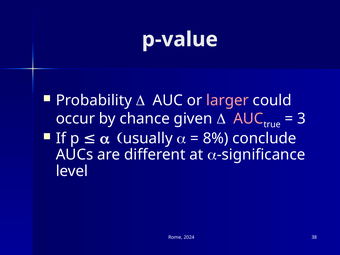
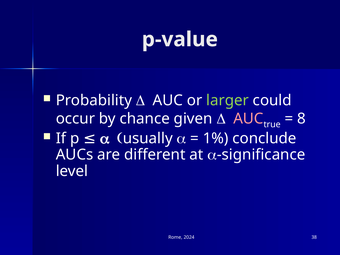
larger colour: pink -> light green
3: 3 -> 8
8%: 8% -> 1%
